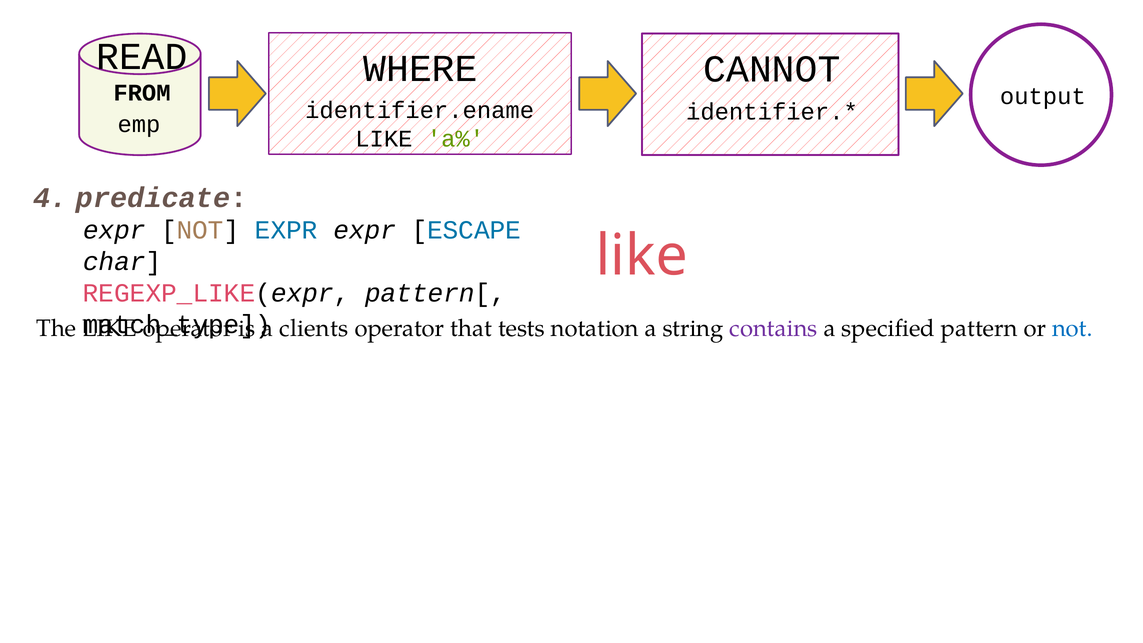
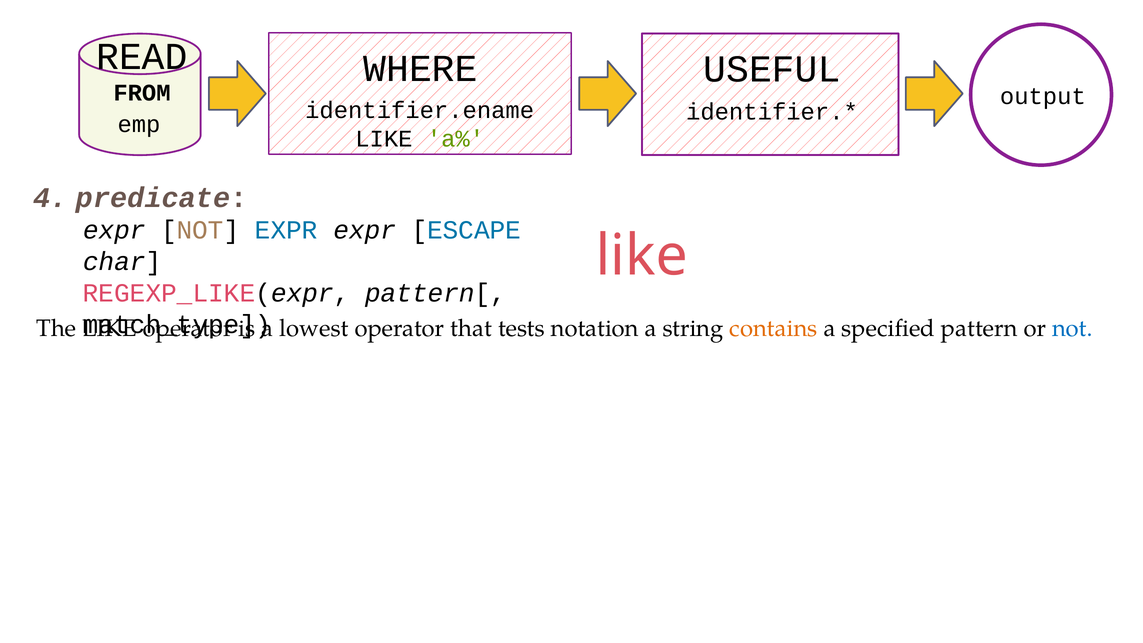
CANNOT: CANNOT -> USEFUL
clients: clients -> lowest
contains colour: purple -> orange
